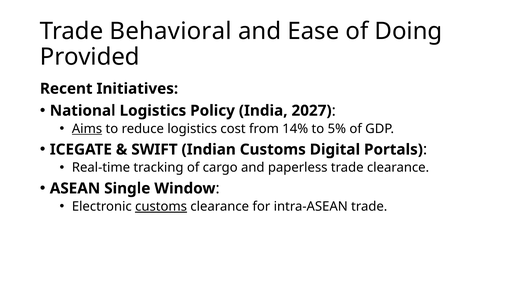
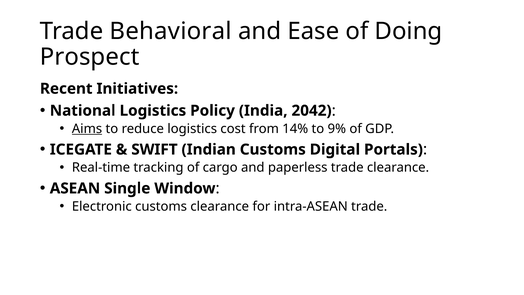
Provided: Provided -> Prospect
2027: 2027 -> 2042
5%: 5% -> 9%
customs at (161, 206) underline: present -> none
